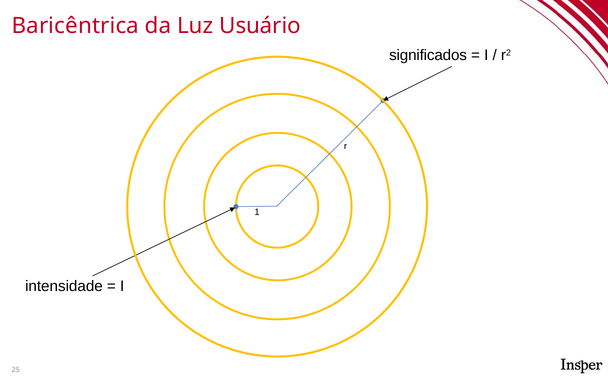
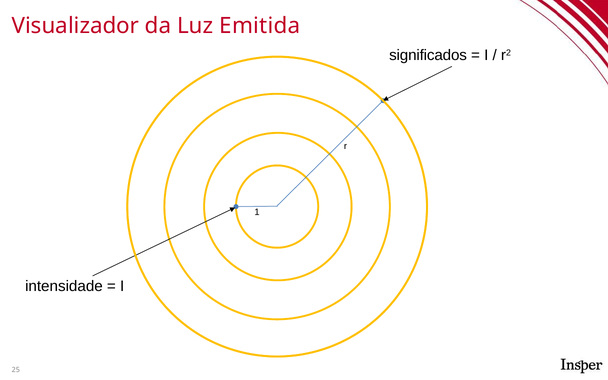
Baricêntrica: Baricêntrica -> Visualizador
Usuário: Usuário -> Emitida
